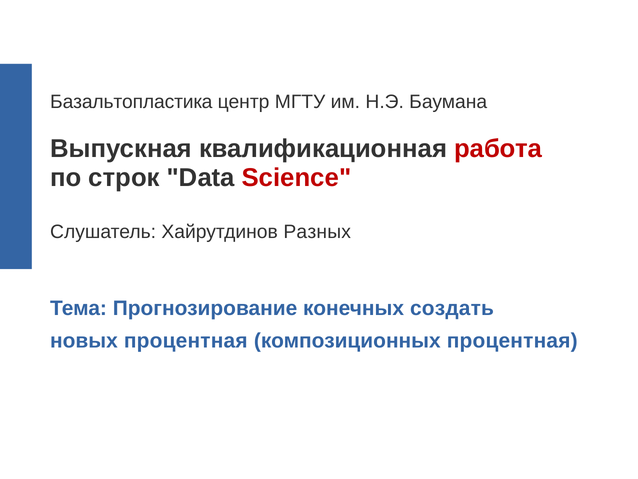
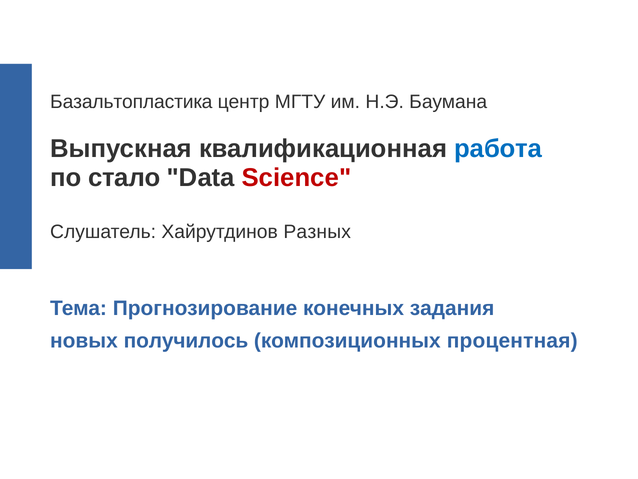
работа colour: red -> blue
строк: строк -> стало
создать: создать -> задания
новых процентная: процентная -> получилось
